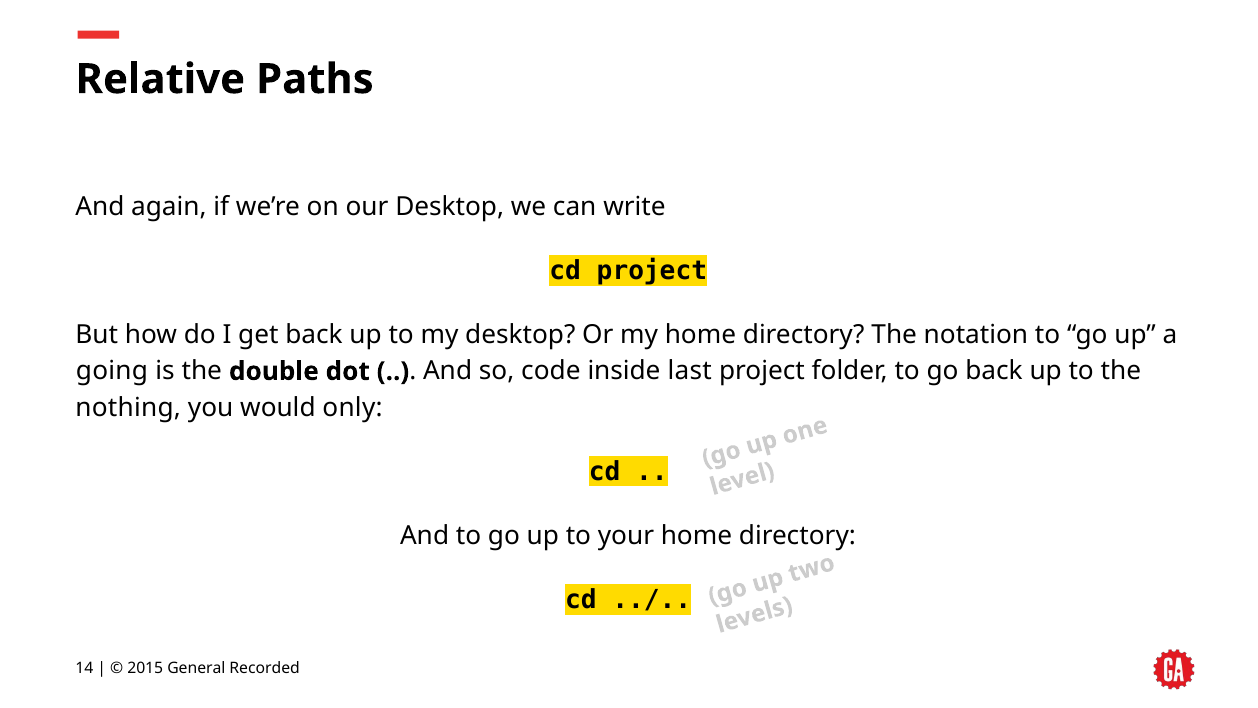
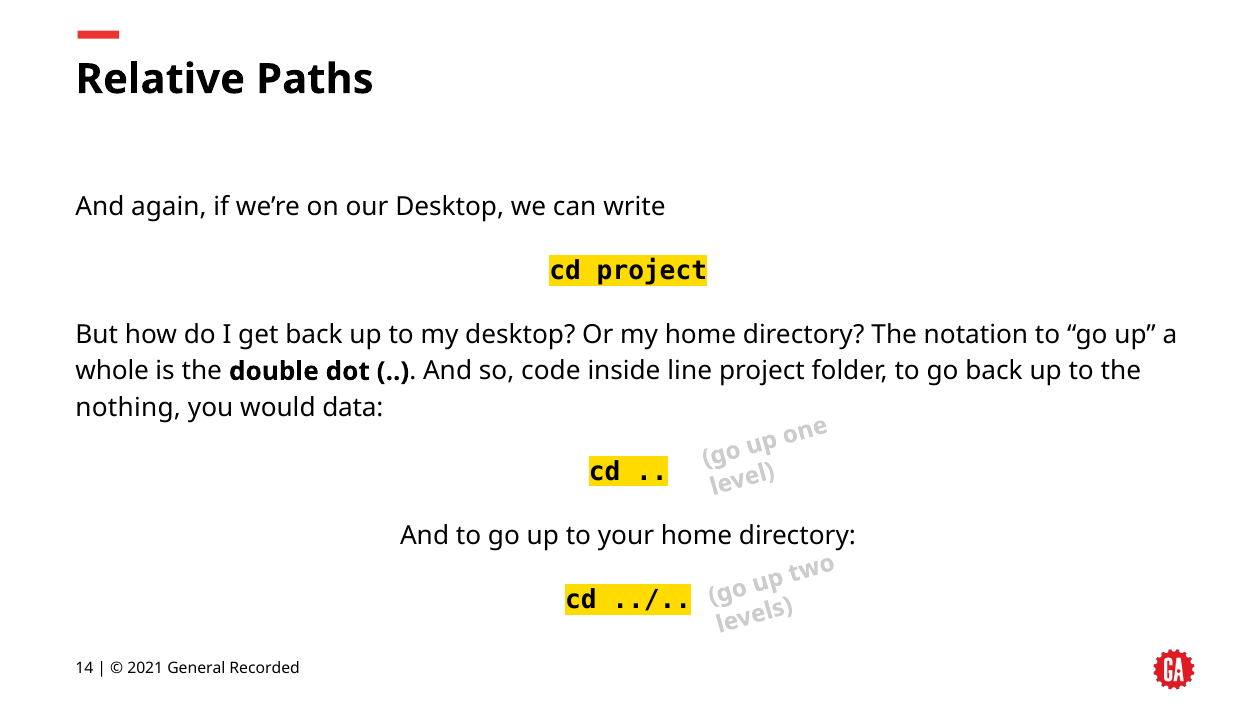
going: going -> whole
last: last -> line
only: only -> data
2015: 2015 -> 2021
